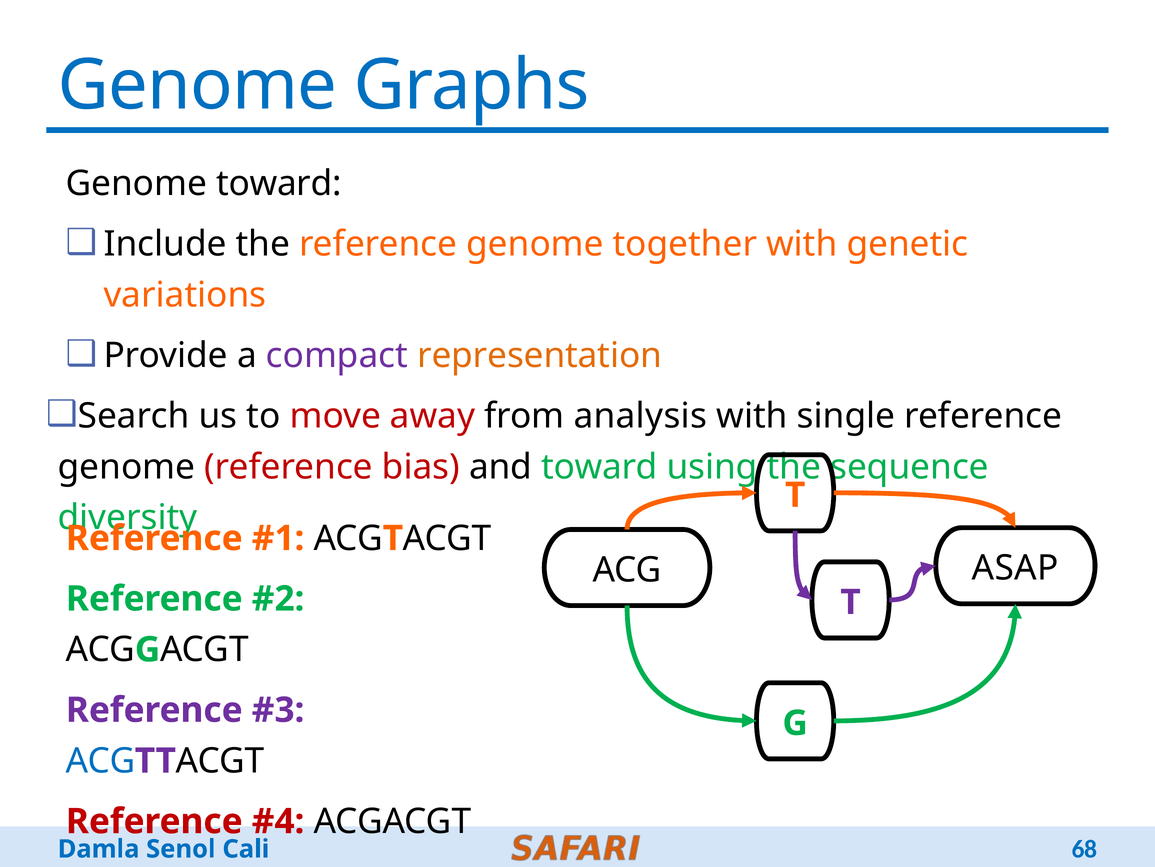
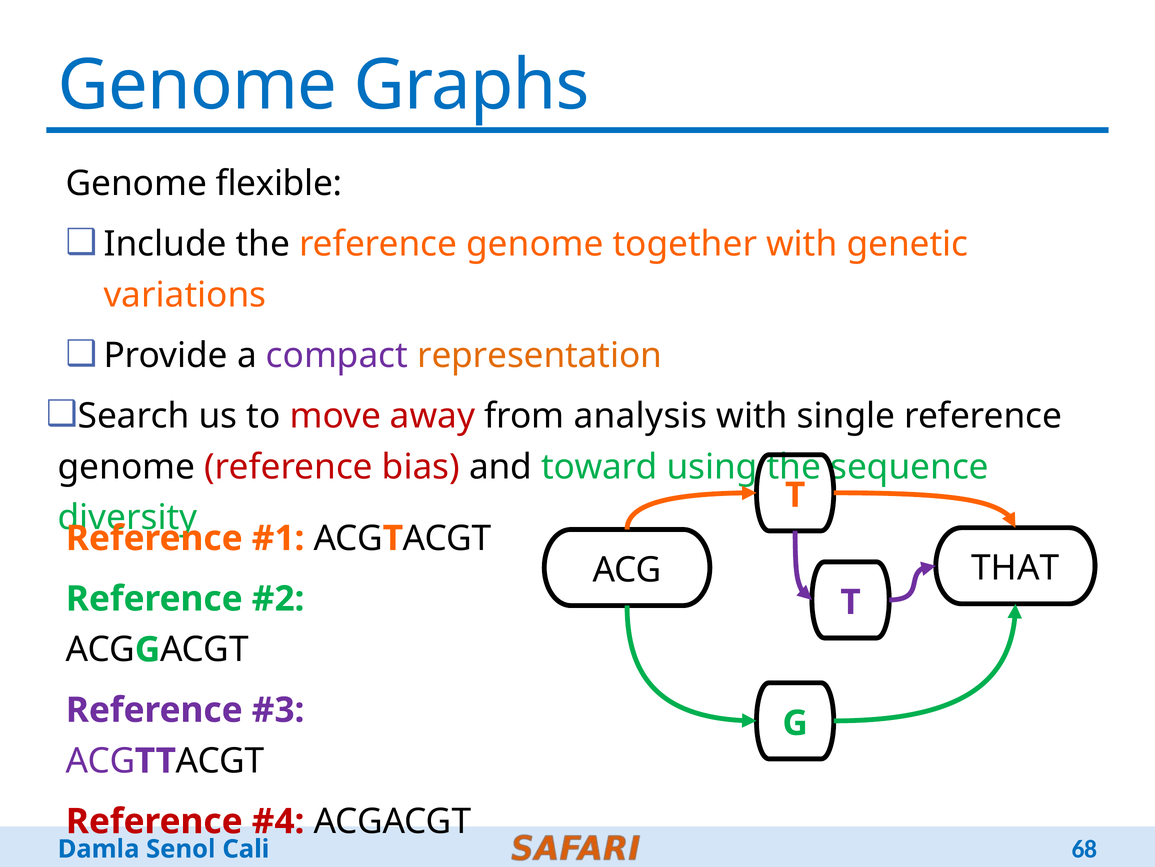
Genome toward: toward -> flexible
ASAP: ASAP -> THAT
ACG at (100, 760) colour: blue -> purple
